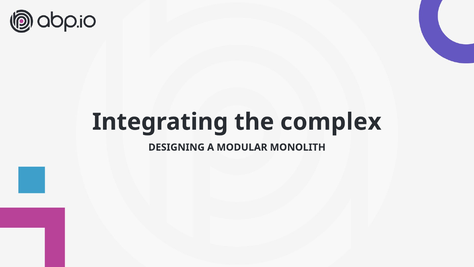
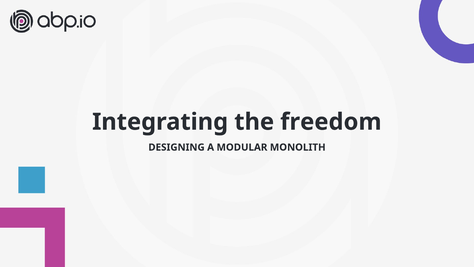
complex: complex -> freedom
